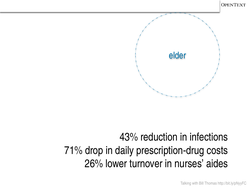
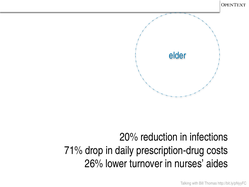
43%: 43% -> 20%
